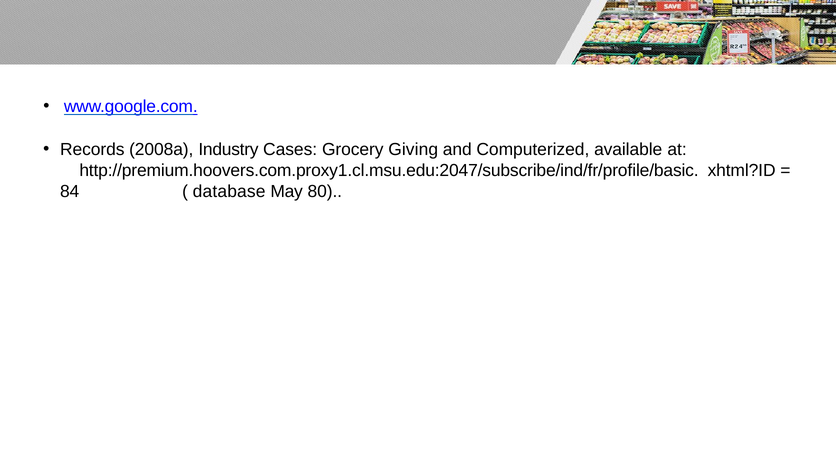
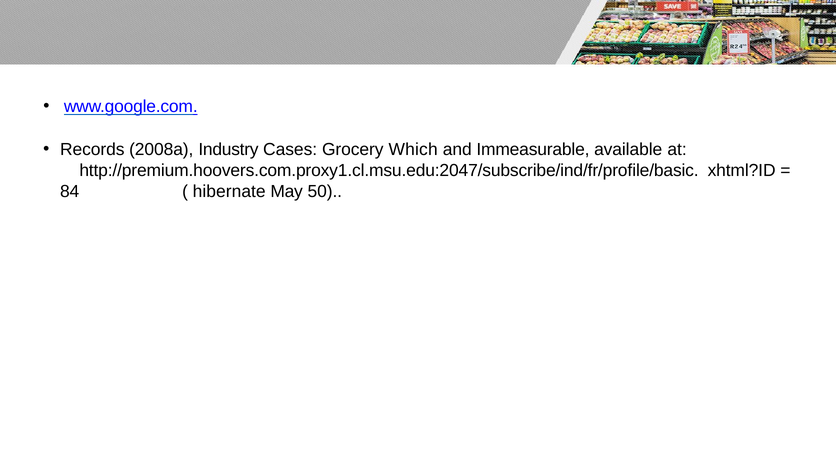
Giving: Giving -> Which
Computerized: Computerized -> Immeasurable
database: database -> hibernate
80: 80 -> 50
